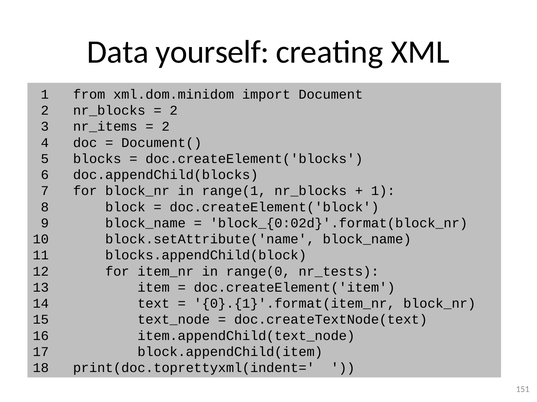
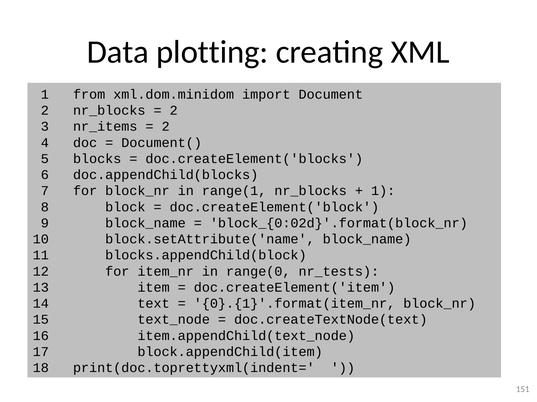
yourself: yourself -> plotting
